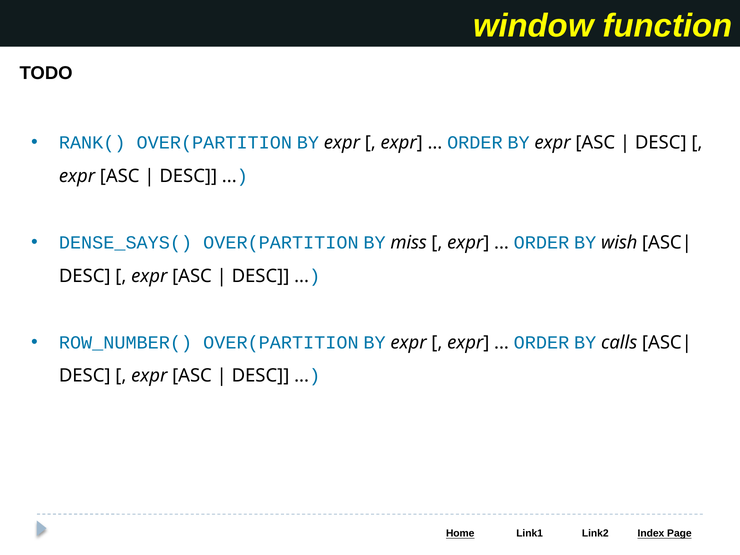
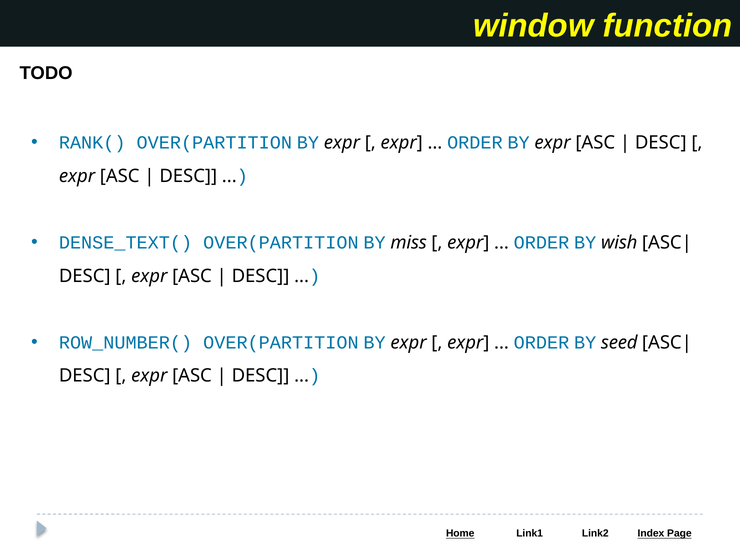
DENSE_SAYS(: DENSE_SAYS( -> DENSE_TEXT(
calls: calls -> seed
